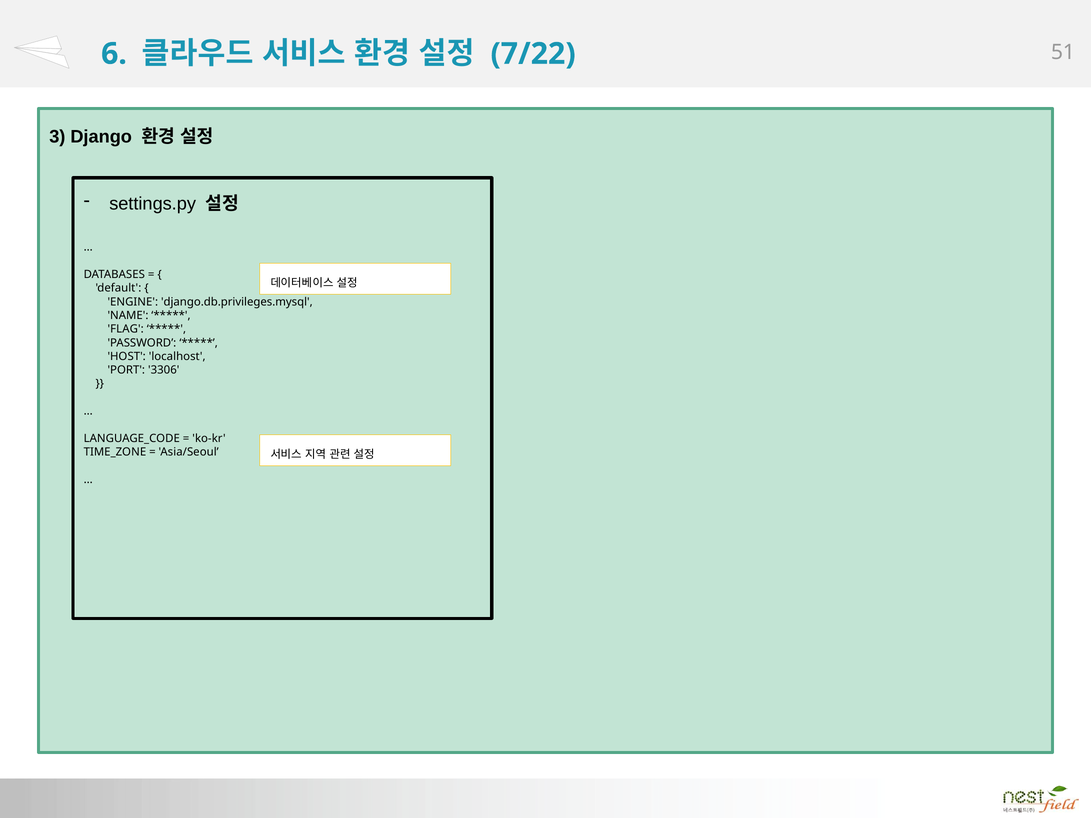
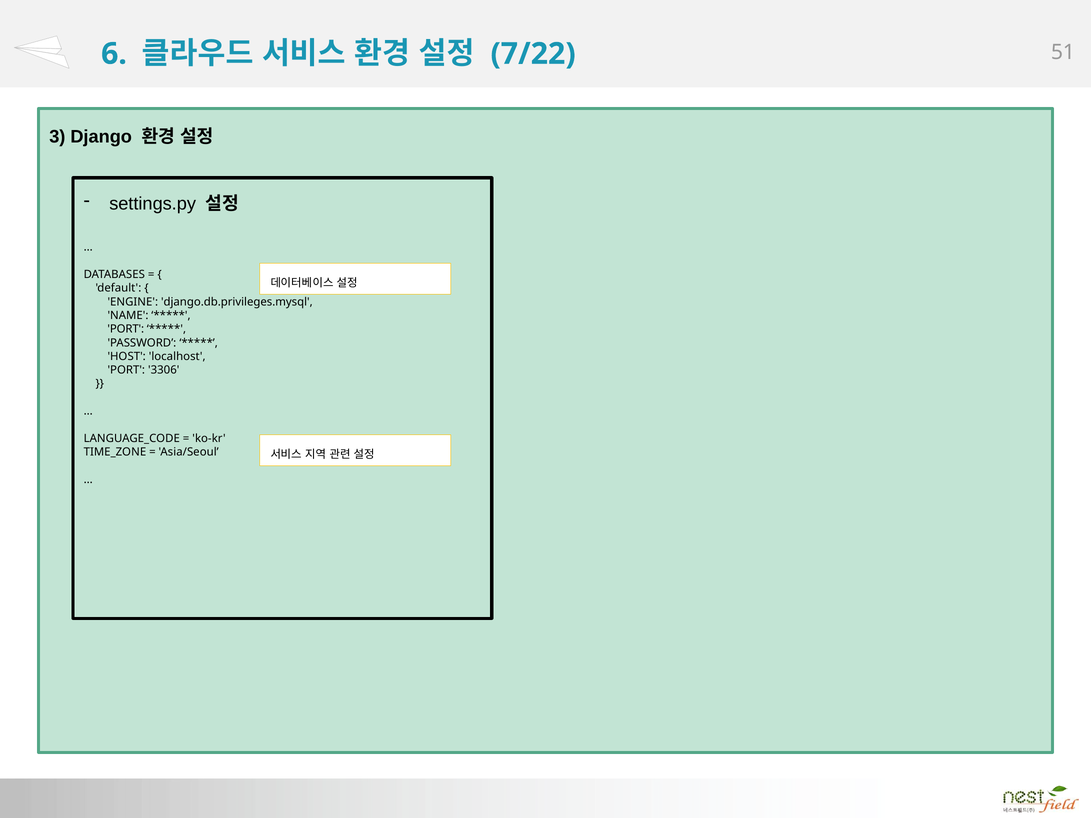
FLAG at (126, 329): FLAG -> PORT
